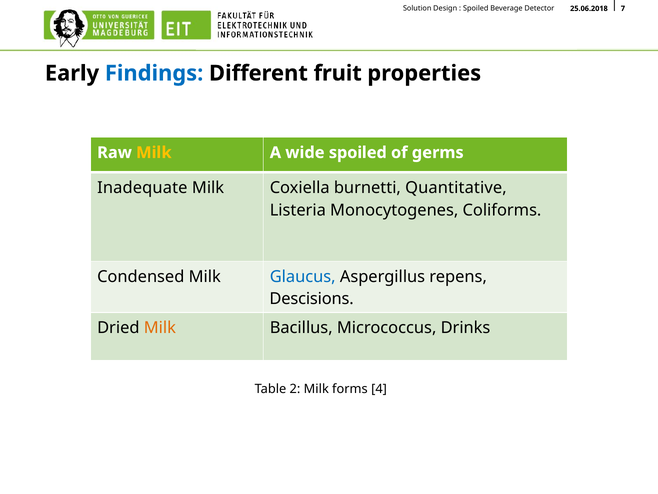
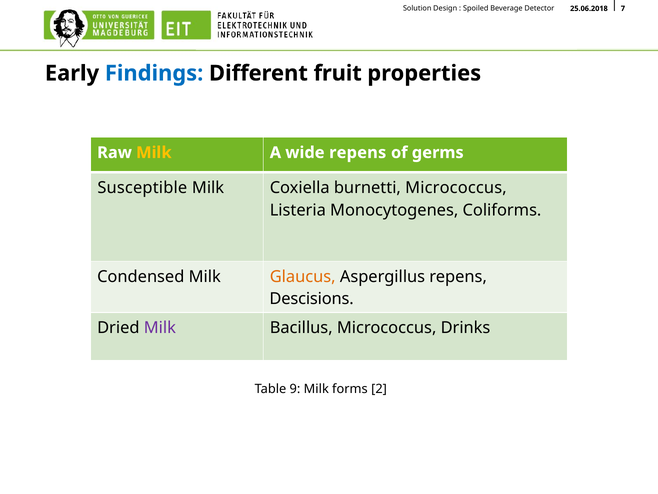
wide spoiled: spoiled -> repens
Inadequate: Inadequate -> Susceptible
burnetti Quantitative: Quantitative -> Micrococcus
Glaucus colour: blue -> orange
Milk at (160, 328) colour: orange -> purple
2: 2 -> 9
4: 4 -> 2
